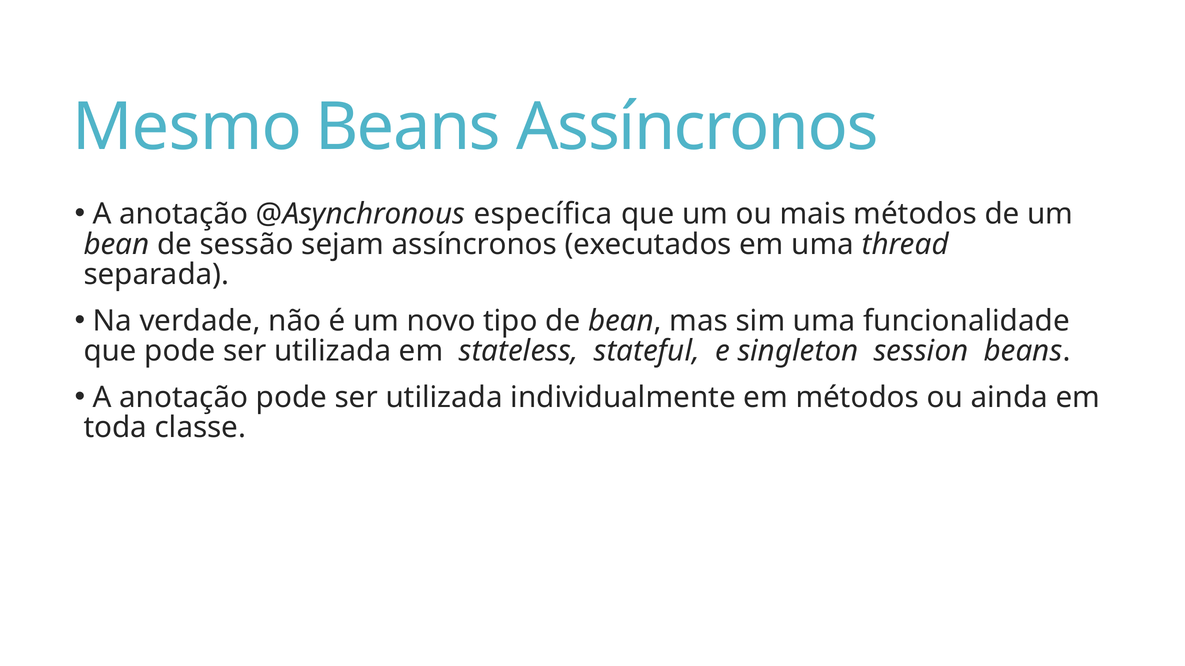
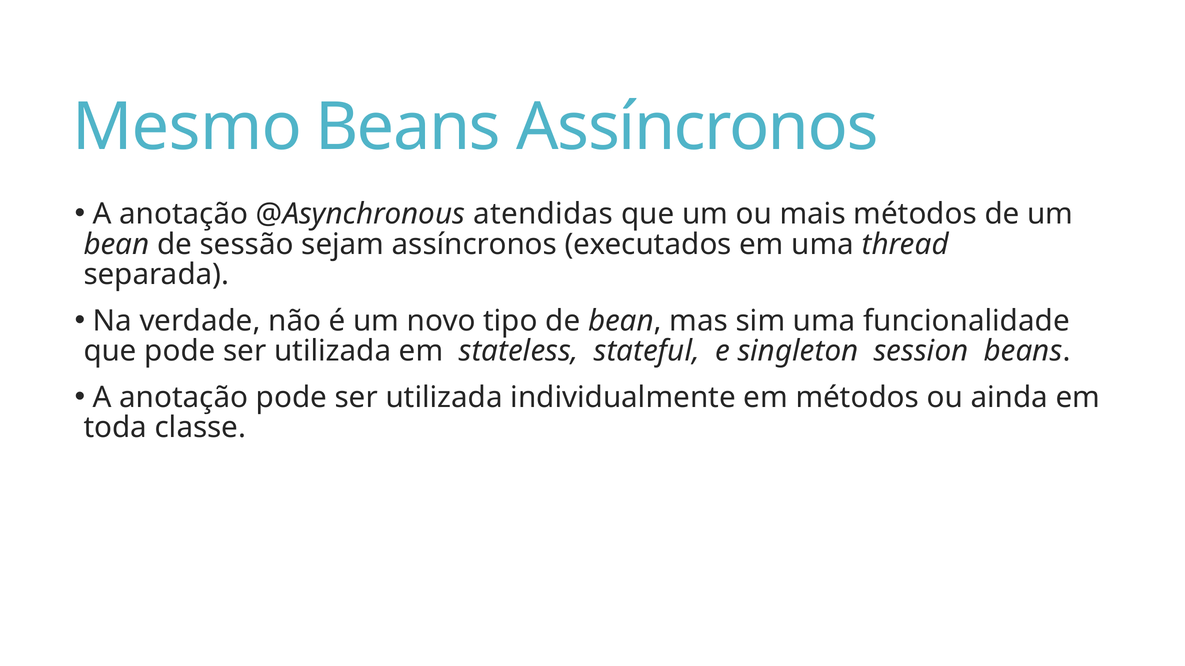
específica: específica -> atendidas
